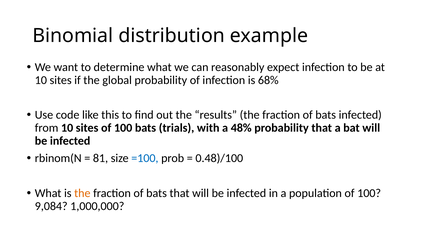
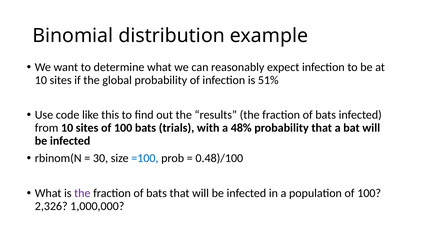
68%: 68% -> 51%
81: 81 -> 30
the at (82, 193) colour: orange -> purple
9,084: 9,084 -> 2,326
